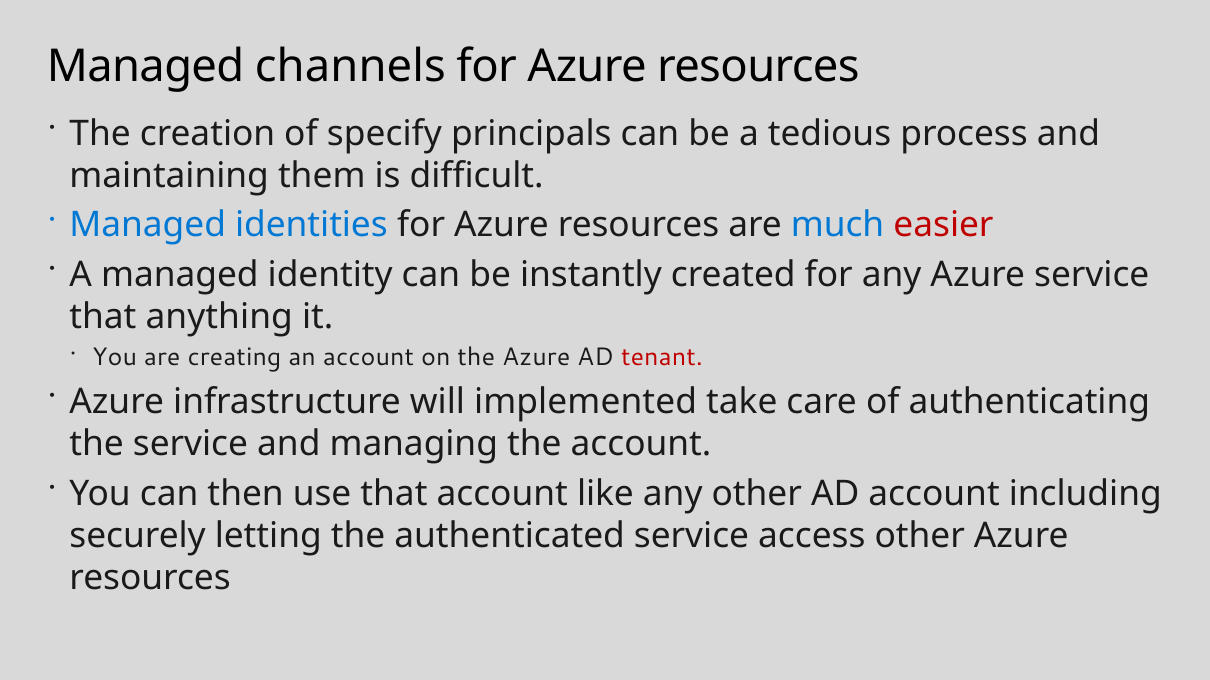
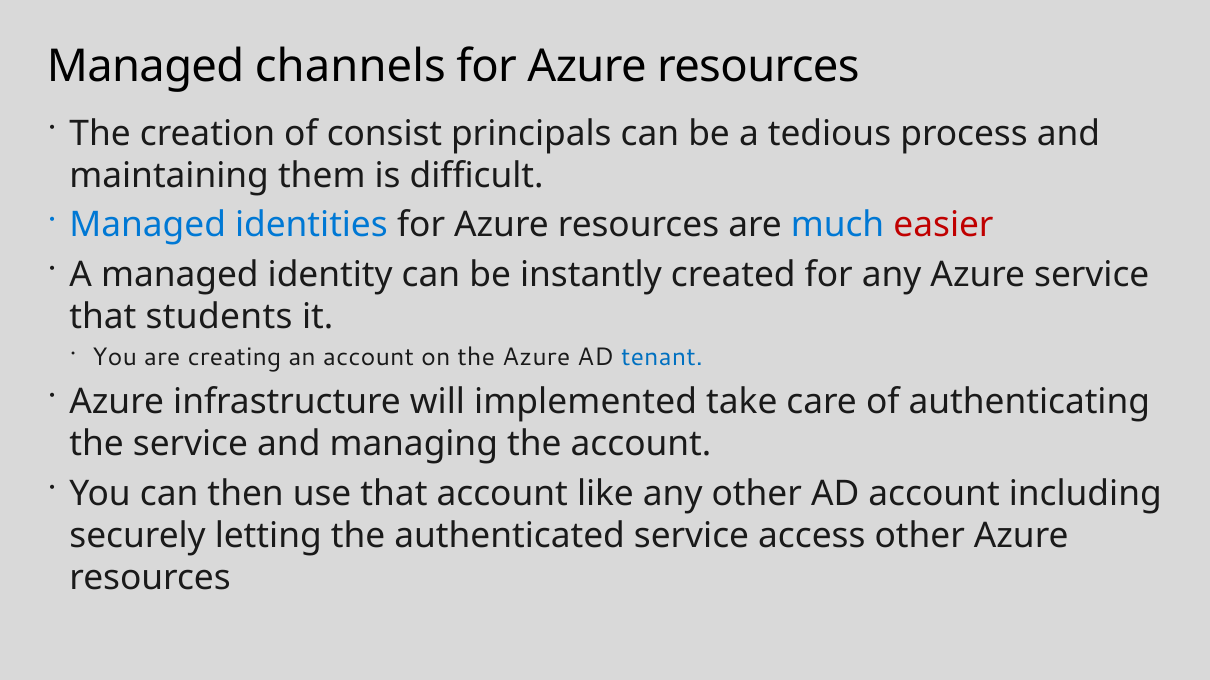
specify: specify -> consist
anything: anything -> students
tenant colour: red -> blue
